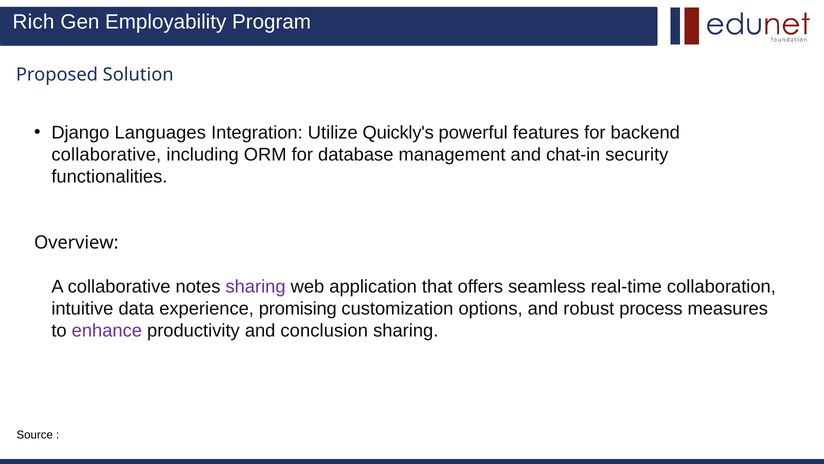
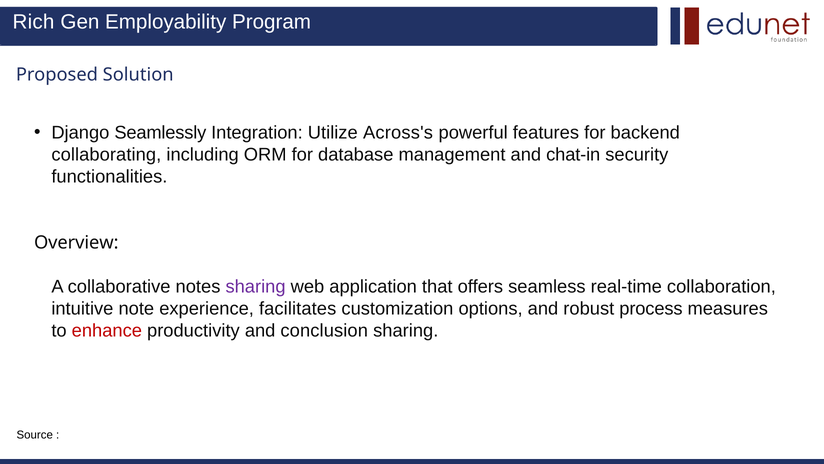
Languages: Languages -> Seamlessly
Quickly's: Quickly's -> Across's
collaborative at (106, 155): collaborative -> collaborating
data: data -> note
promising: promising -> facilitates
enhance colour: purple -> red
